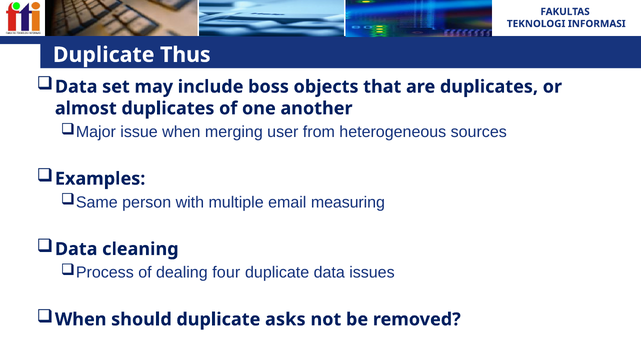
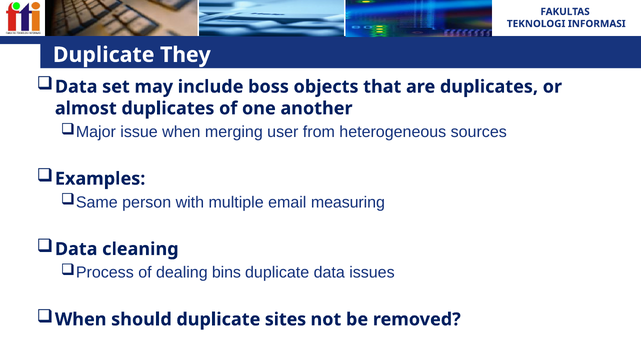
Thus: Thus -> They
four: four -> bins
asks: asks -> sites
